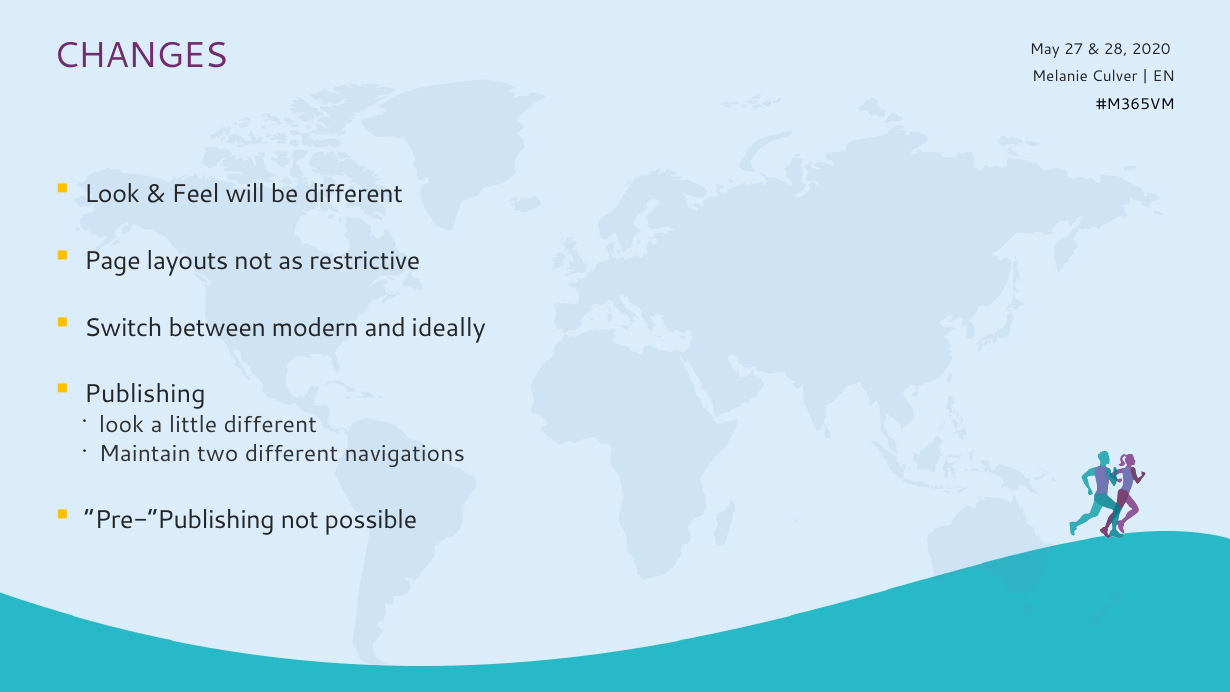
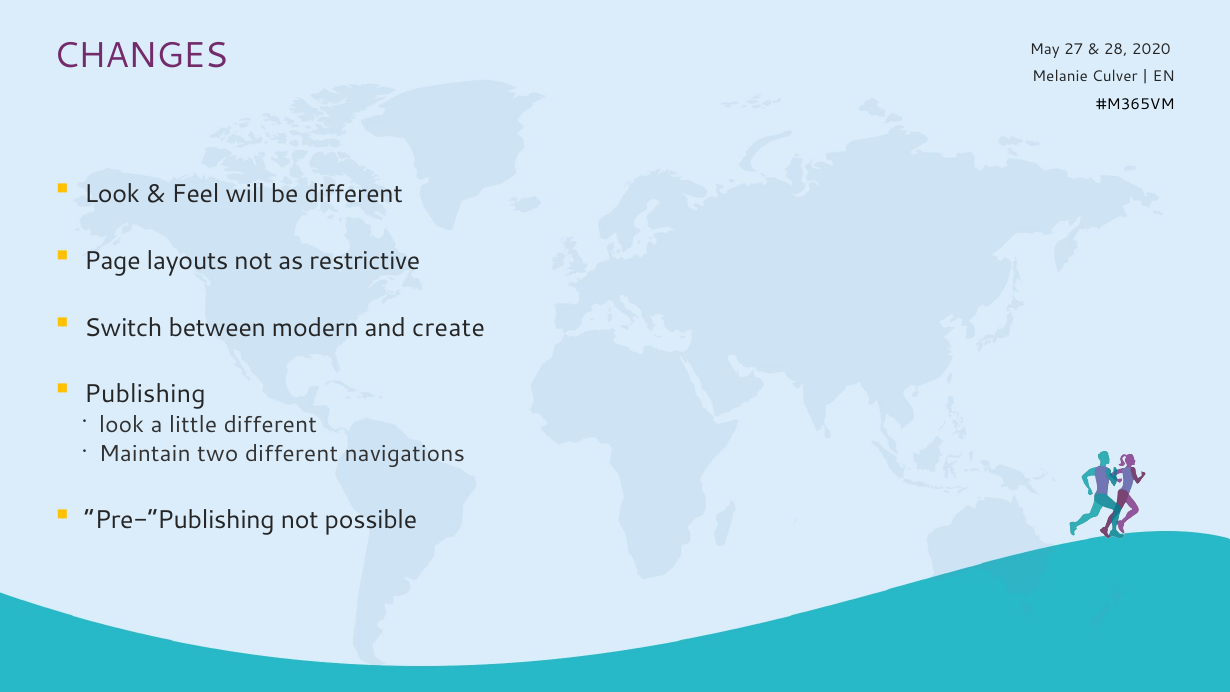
ideally: ideally -> create
